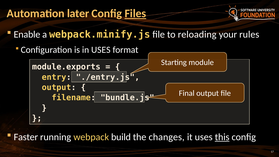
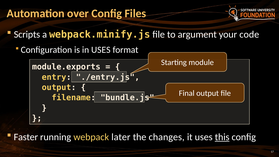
later: later -> over
Files underline: present -> none
Enable: Enable -> Scripts
reloading: reloading -> argument
rules: rules -> code
build: build -> later
